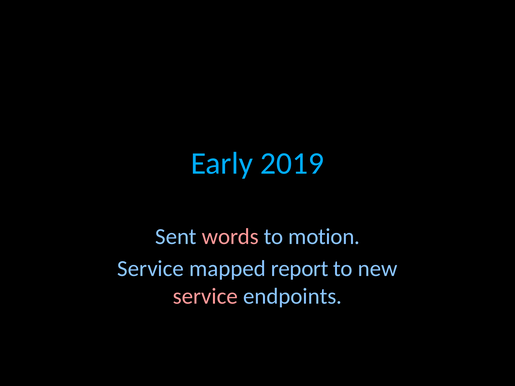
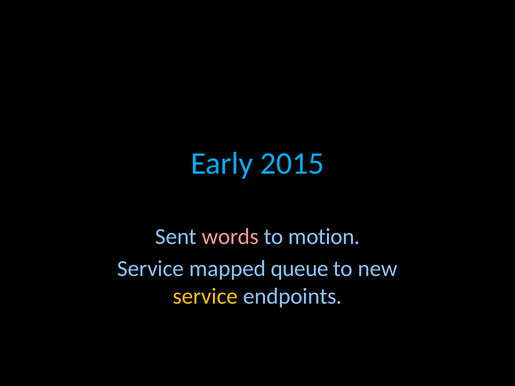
2019: 2019 -> 2015
report: report -> queue
service at (205, 296) colour: pink -> yellow
